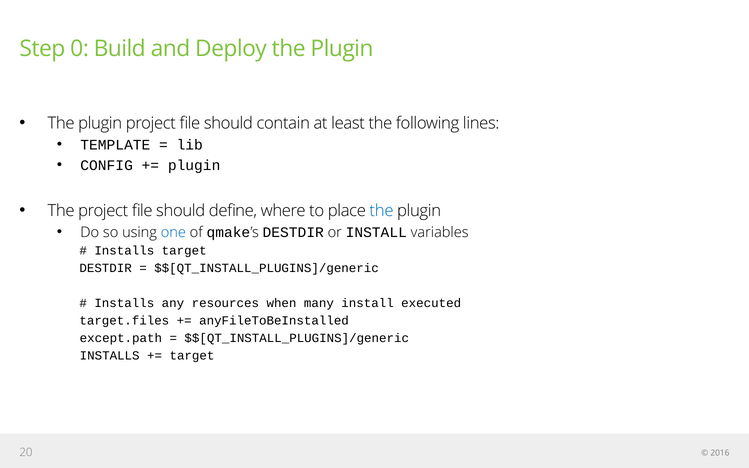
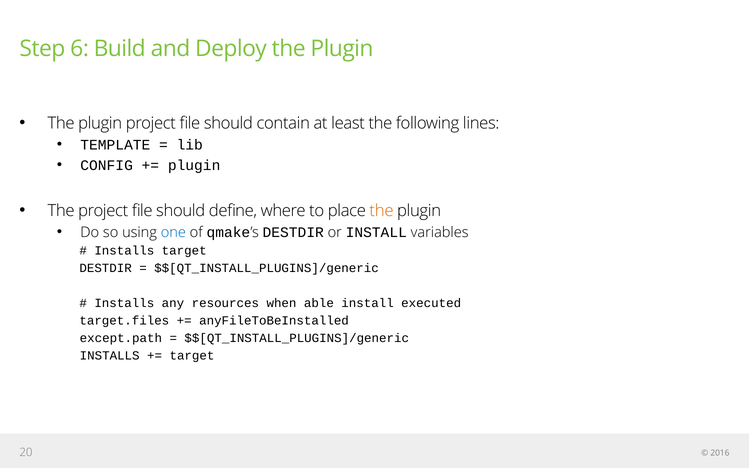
0: 0 -> 6
the at (382, 211) colour: blue -> orange
many: many -> able
